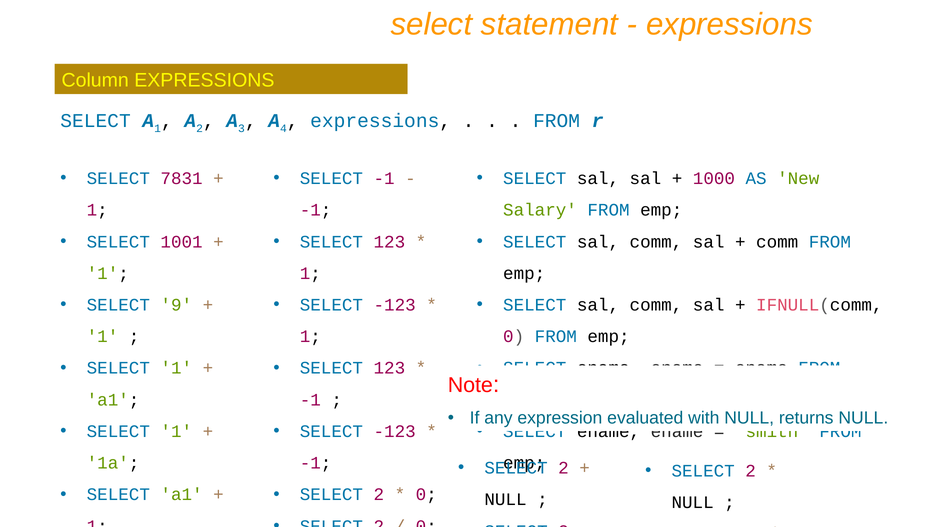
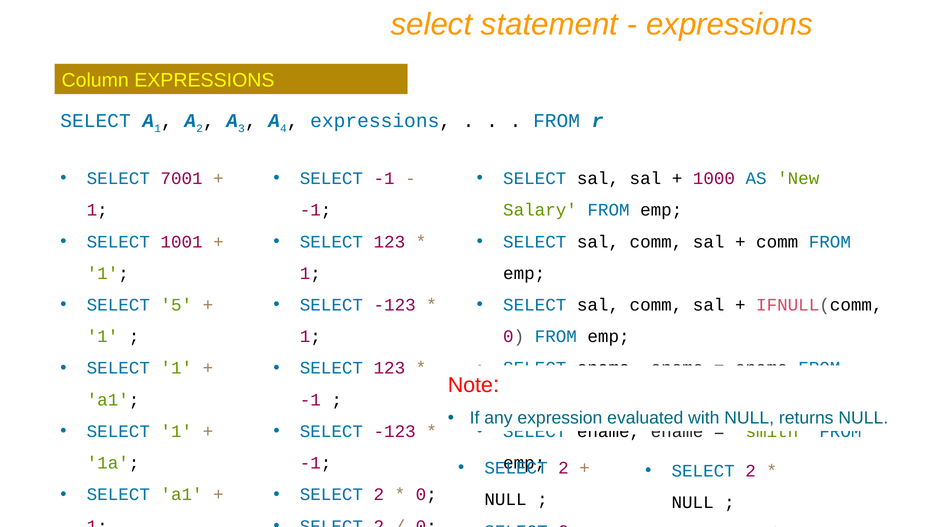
7831: 7831 -> 7001
9: 9 -> 5
